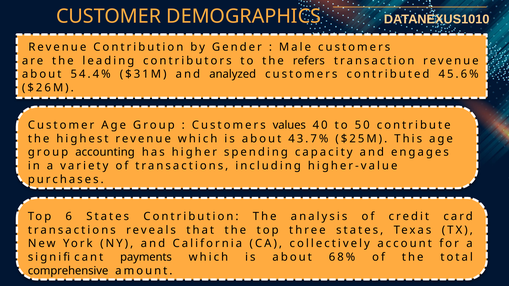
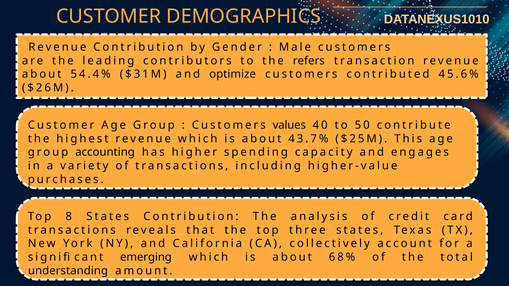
analyzed: analyzed -> optimize
6: 6 -> 8
payments: payments -> emerging
comprehensive: comprehensive -> understanding
